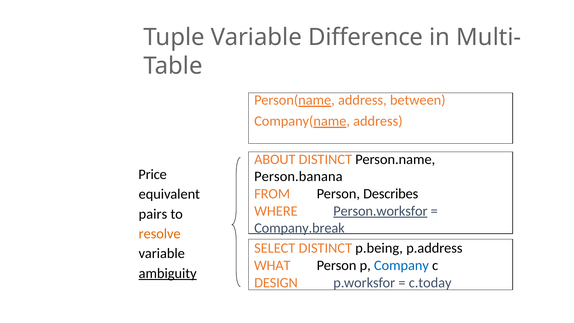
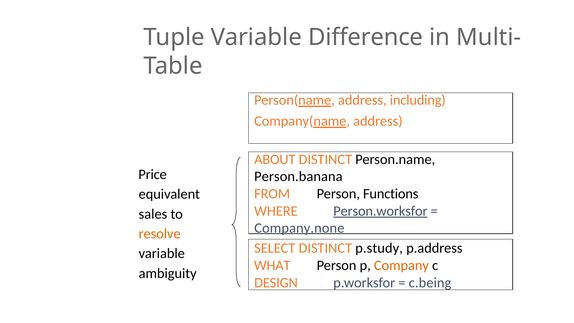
between: between -> including
Describes: Describes -> Functions
pairs: pairs -> sales
Company.break: Company.break -> Company.none
p.being: p.being -> p.study
Company colour: blue -> orange
ambiguity underline: present -> none
c.today: c.today -> c.being
